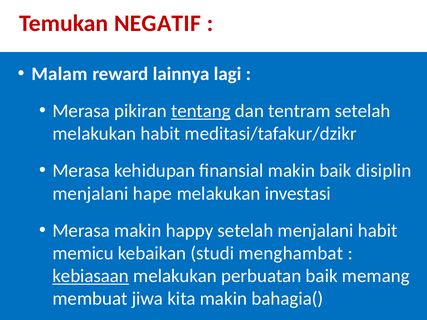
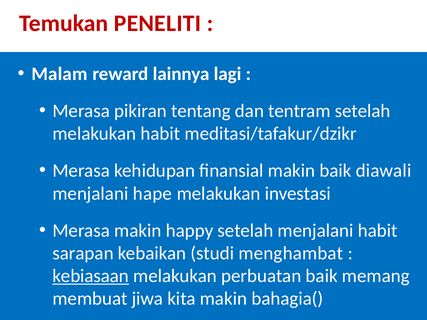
NEGATIF: NEGATIF -> PENELITI
tentang underline: present -> none
disiplin: disiplin -> diawali
memicu: memicu -> sarapan
